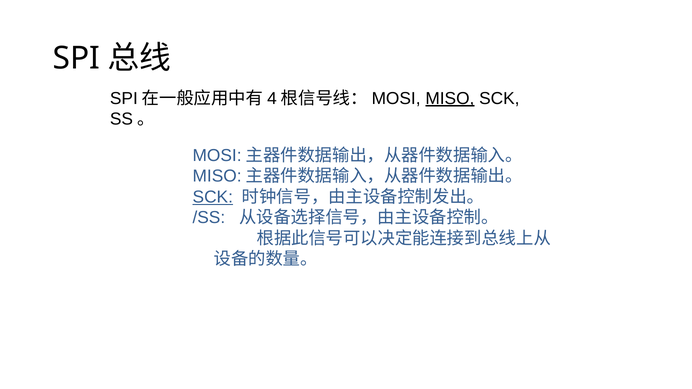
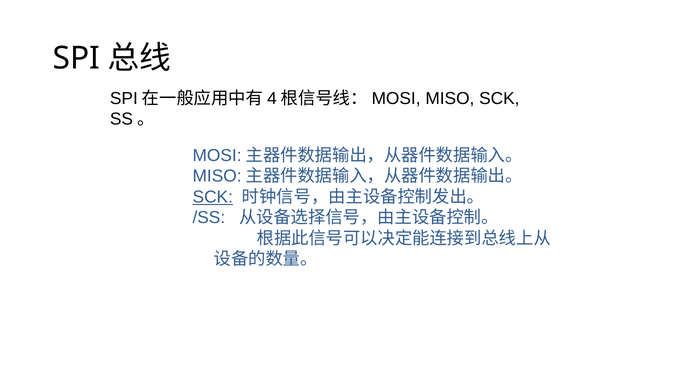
MISO underline: present -> none
